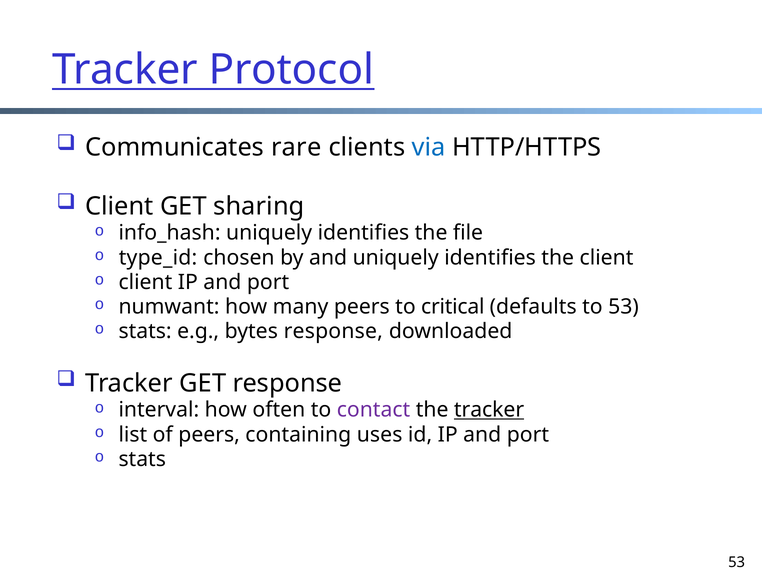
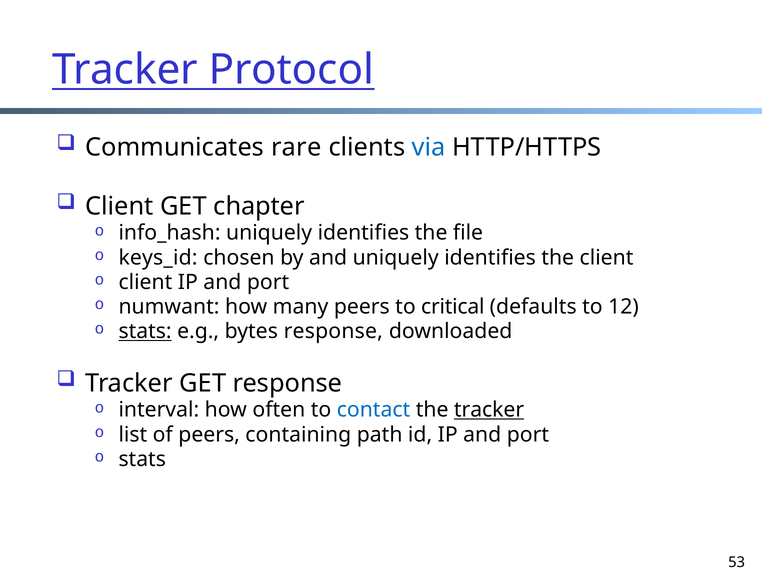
sharing: sharing -> chapter
type_id: type_id -> keys_id
to 53: 53 -> 12
stats at (145, 331) underline: none -> present
contact colour: purple -> blue
uses: uses -> path
